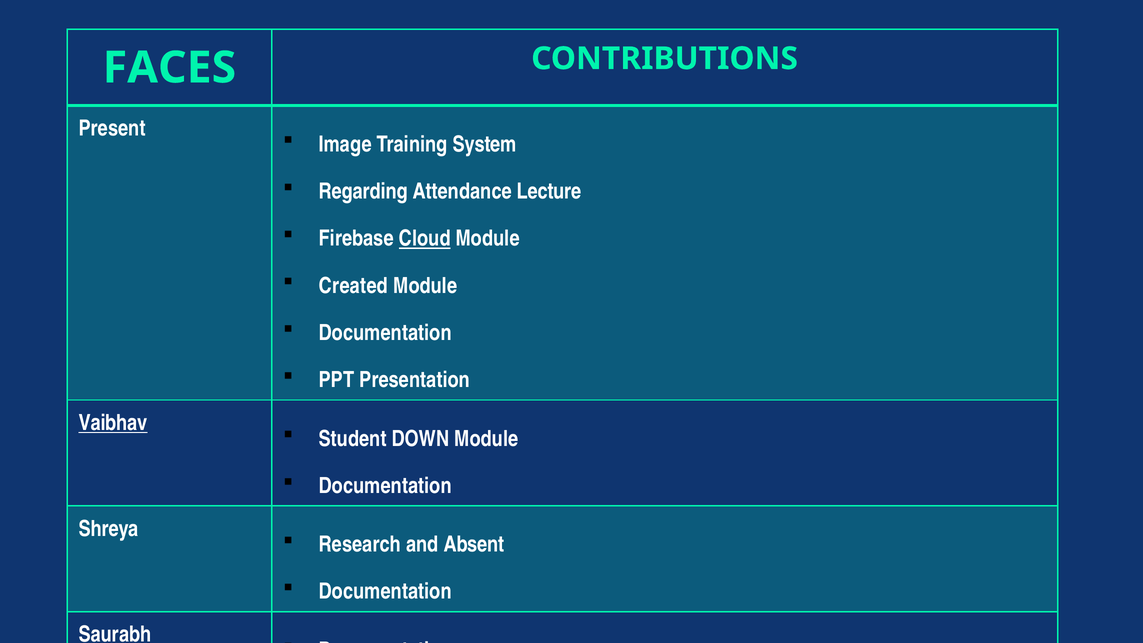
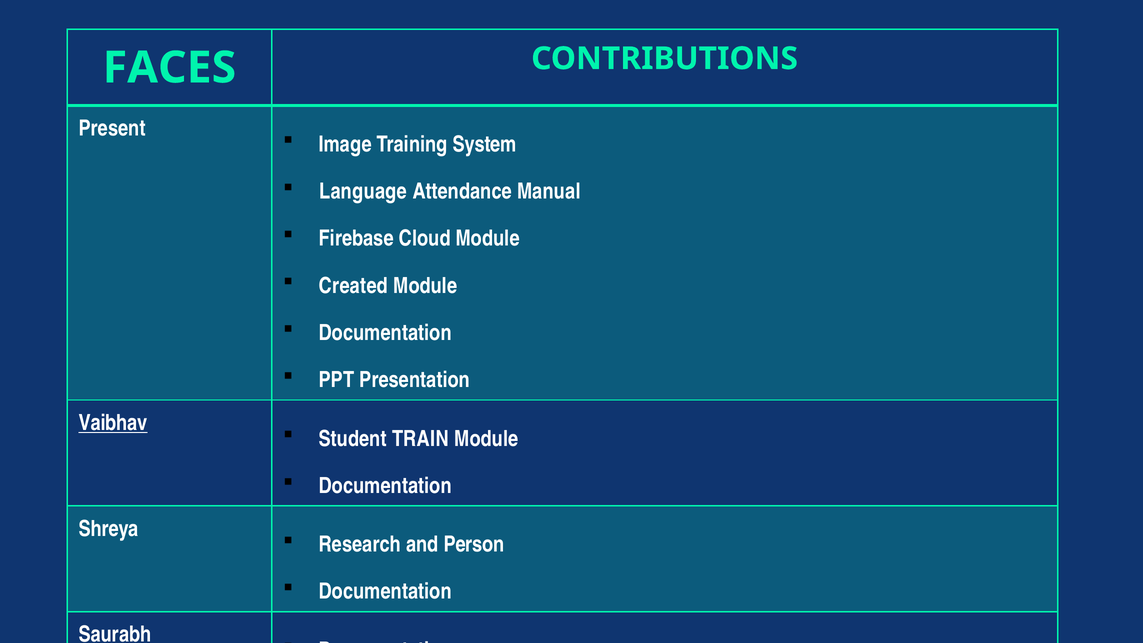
Regarding: Regarding -> Language
Lecture: Lecture -> Manual
Cloud underline: present -> none
DOWN: DOWN -> TRAIN
Absent: Absent -> Person
